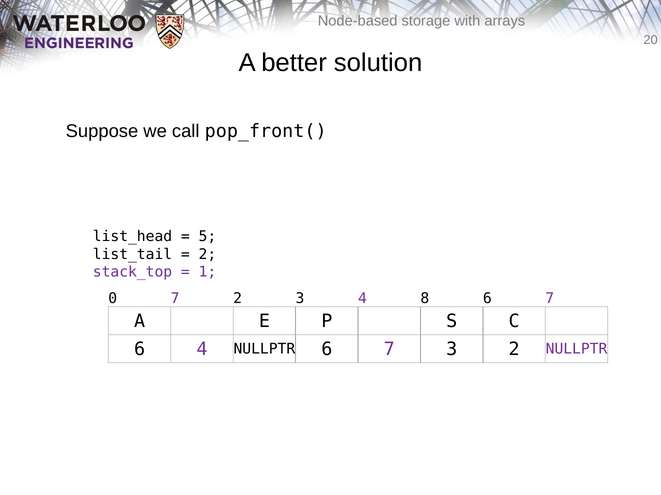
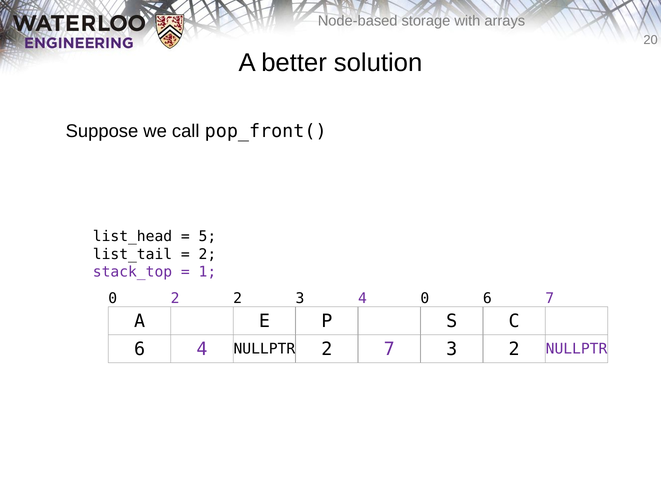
0 7: 7 -> 2
4 8: 8 -> 0
NULLPTR 6: 6 -> 2
